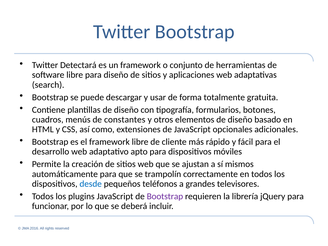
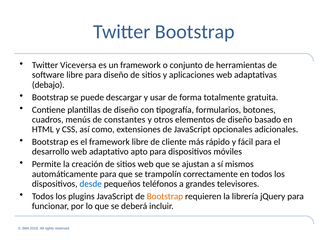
Detectará: Detectará -> Viceversa
search: search -> debajo
Bootstrap at (165, 196) colour: purple -> orange
